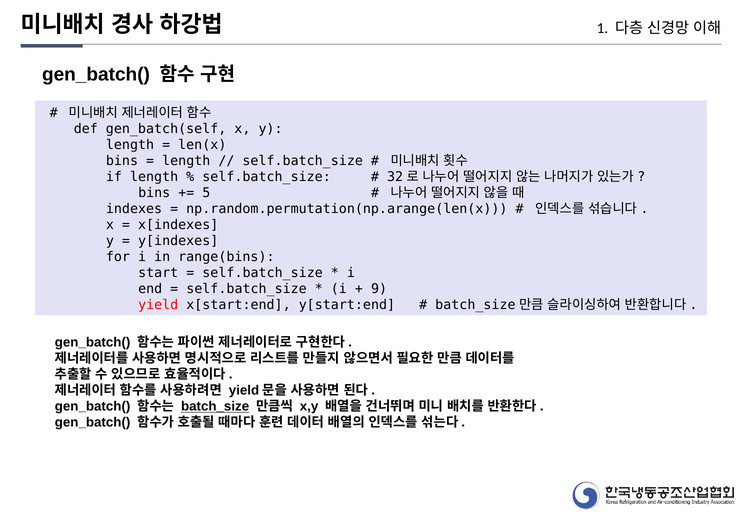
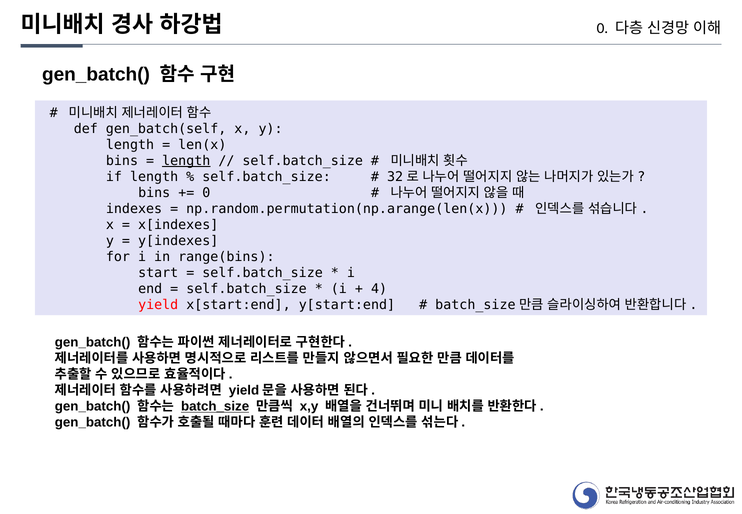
1 at (602, 28): 1 -> 0
length at (186, 161) underline: none -> present
5 at (206, 193): 5 -> 0
9: 9 -> 4
